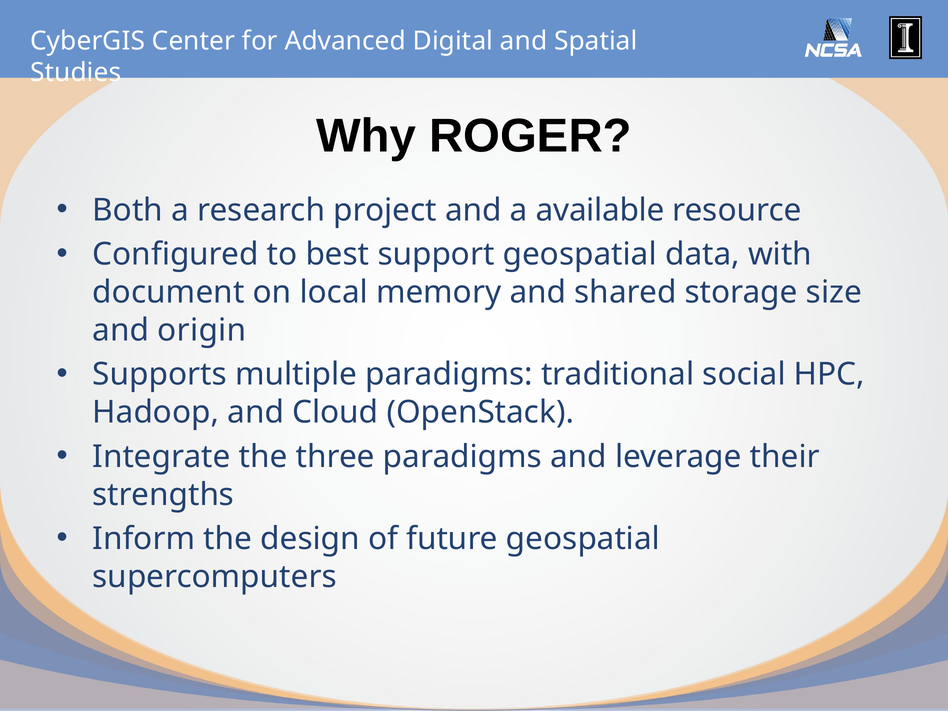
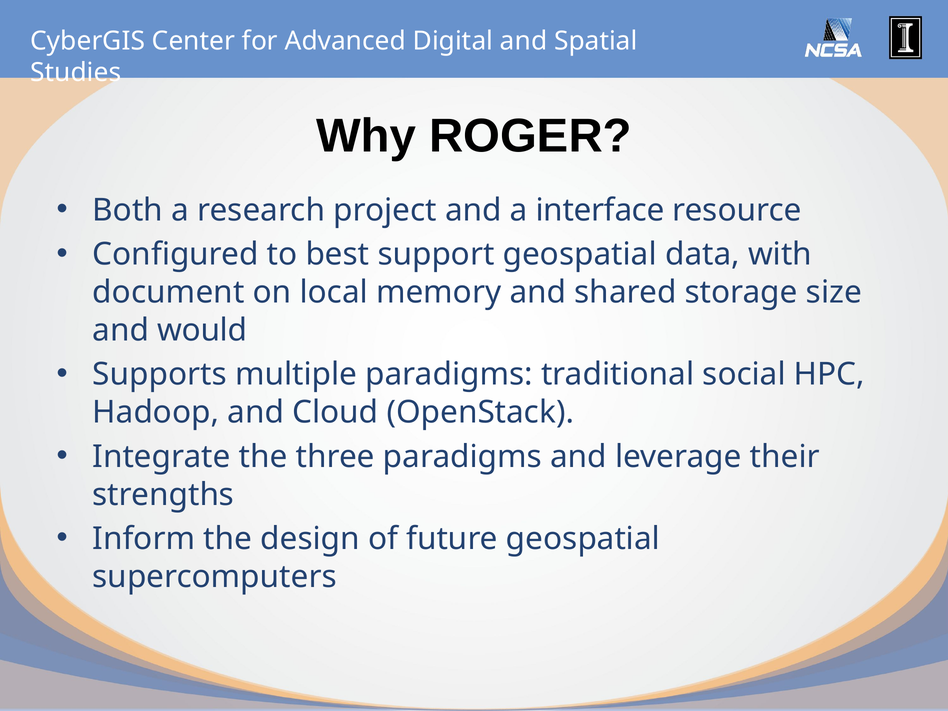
available: available -> interface
origin: origin -> would
